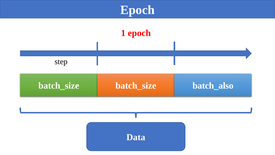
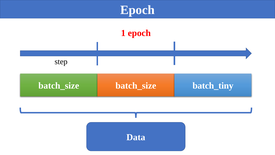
batch_also: batch_also -> batch_tiny
